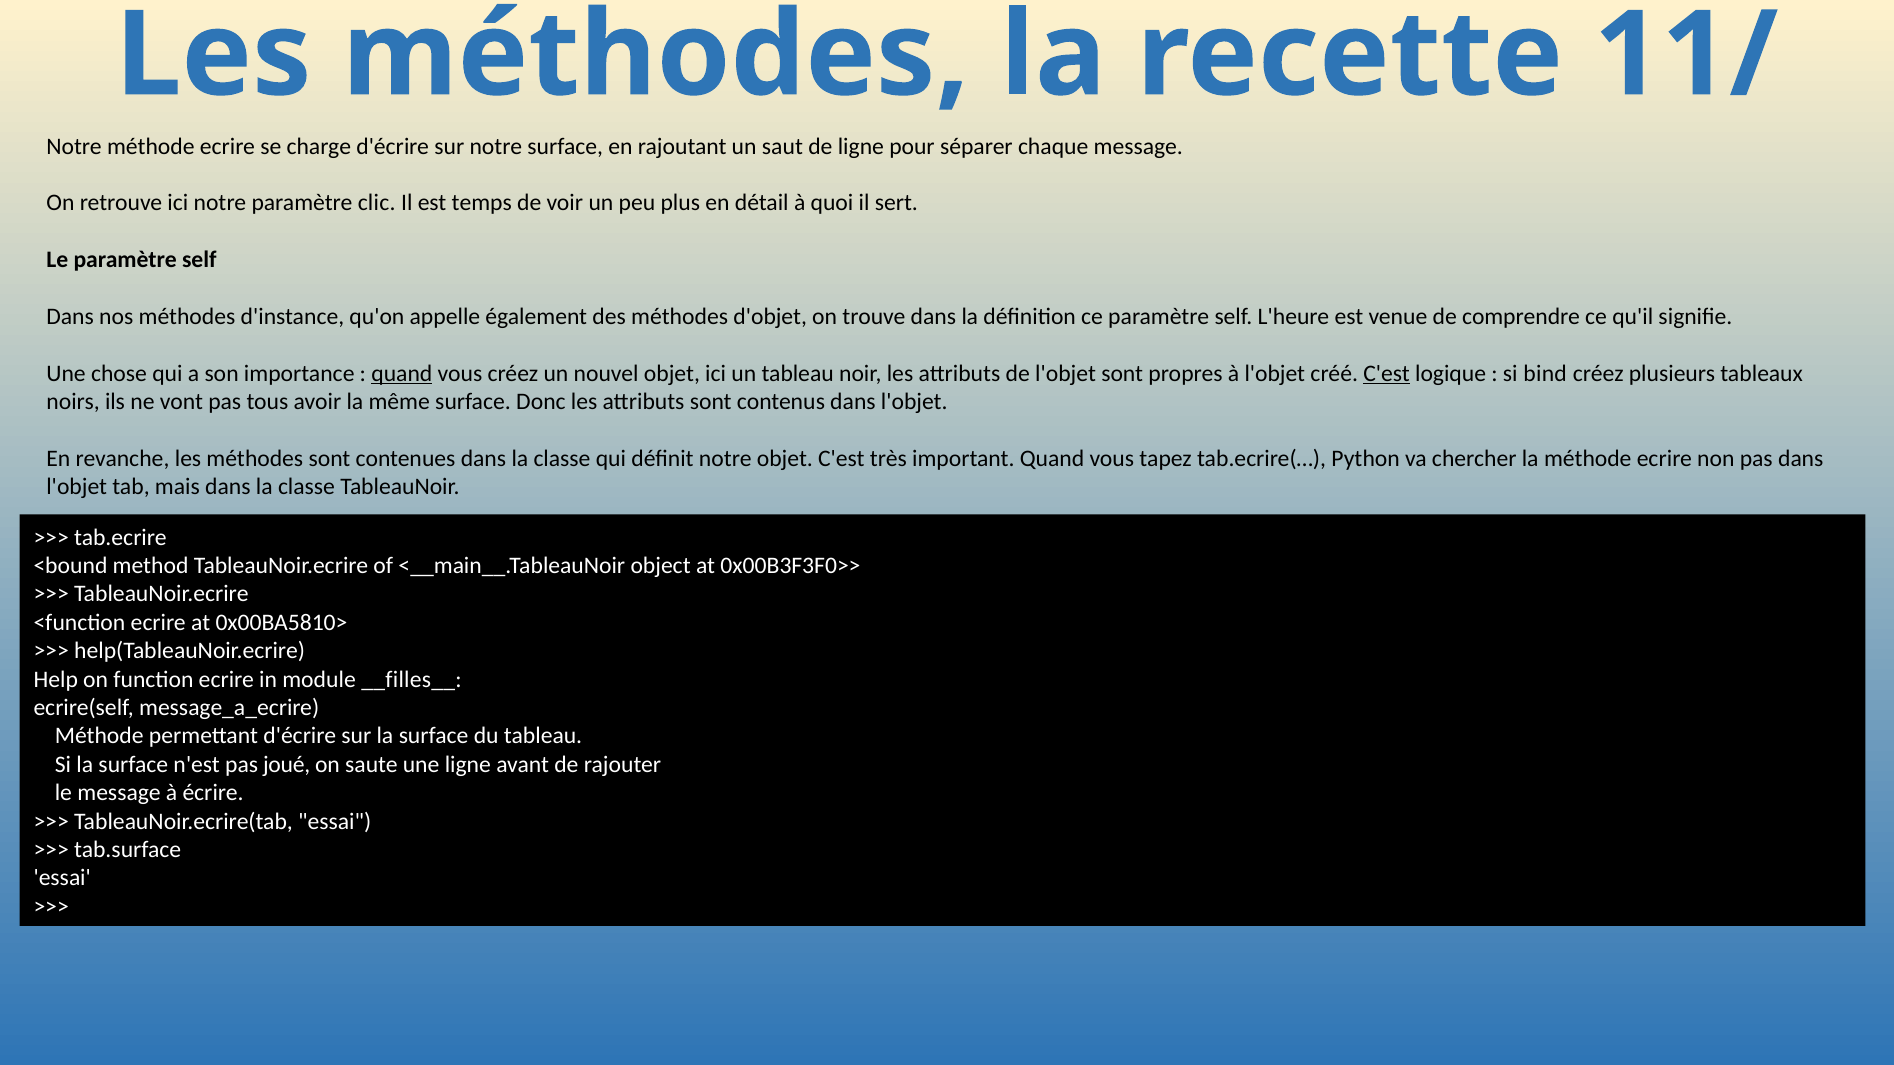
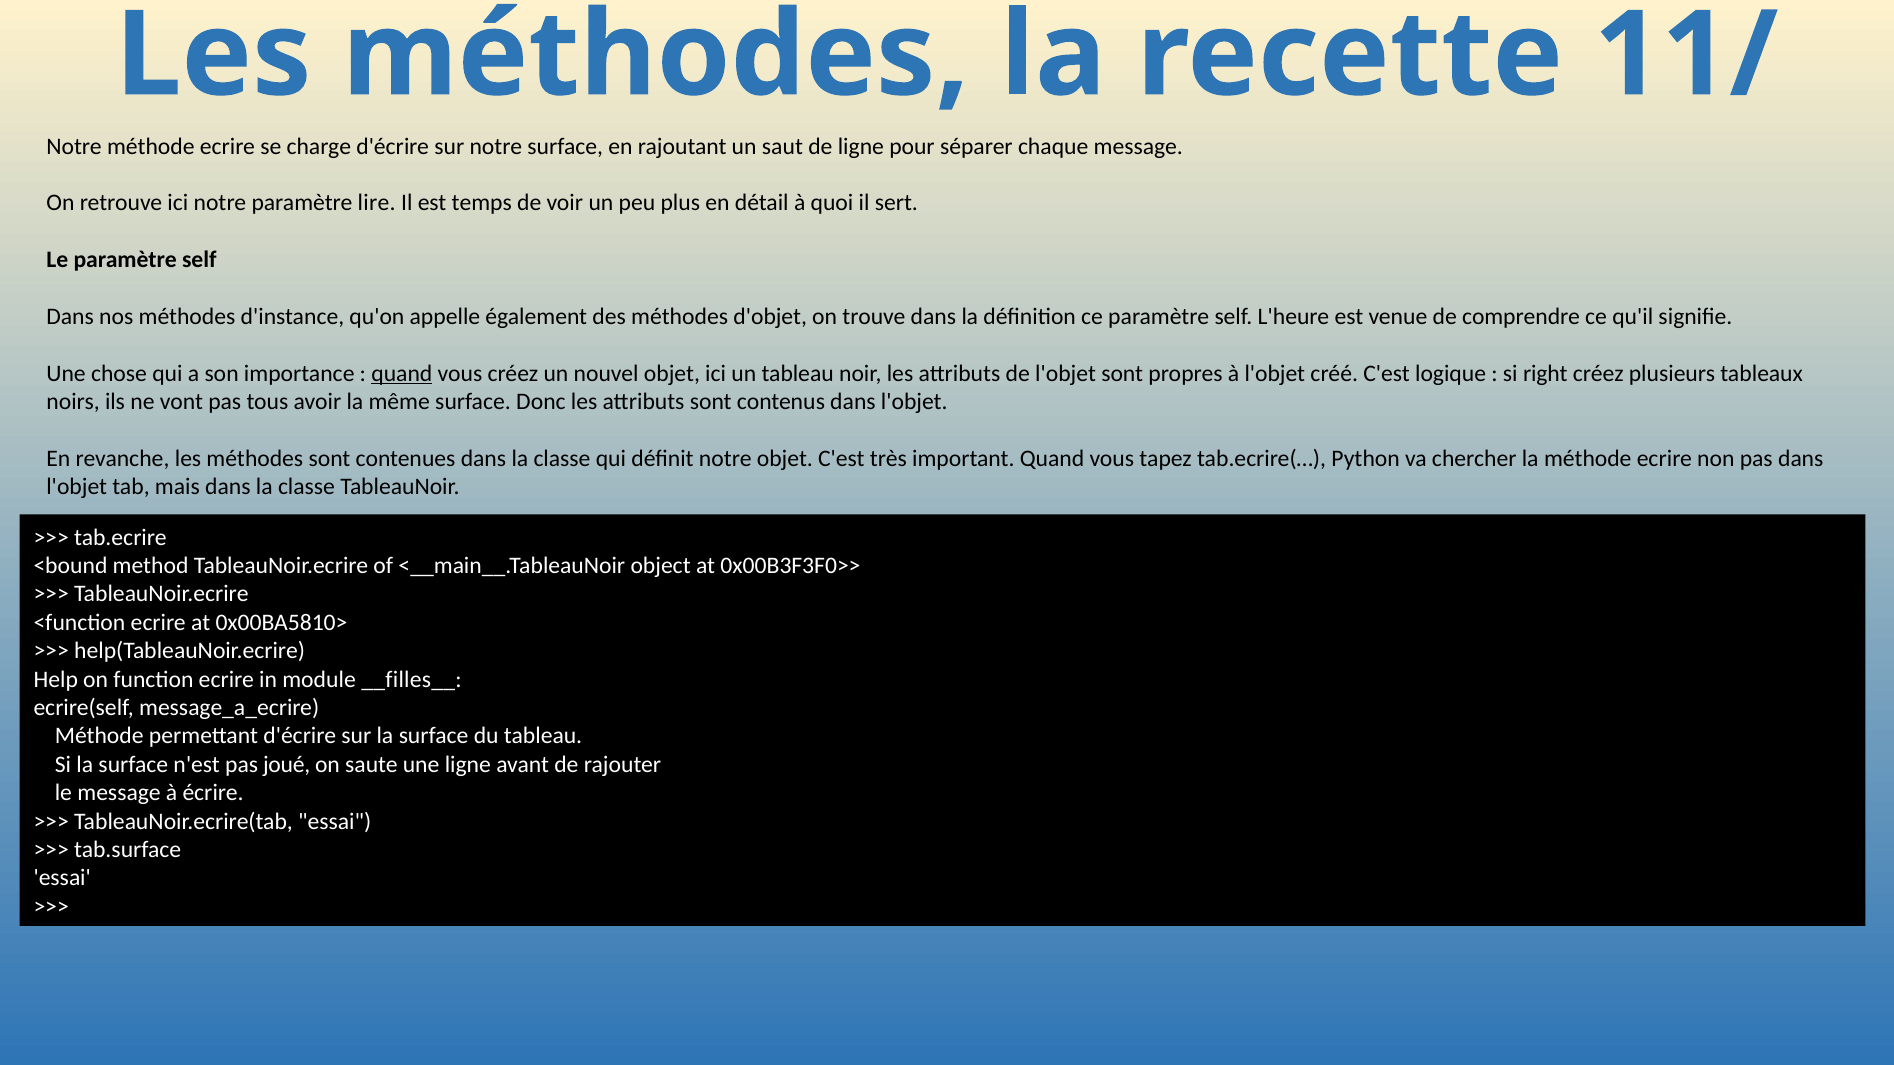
clic: clic -> lire
C'est at (1387, 374) underline: present -> none
bind: bind -> right
